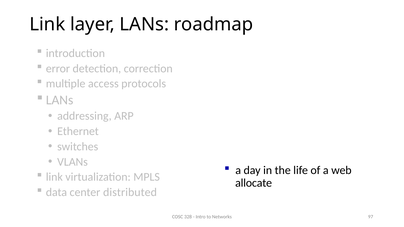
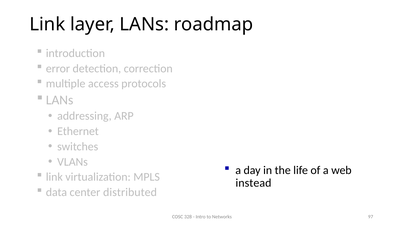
allocate: allocate -> instead
